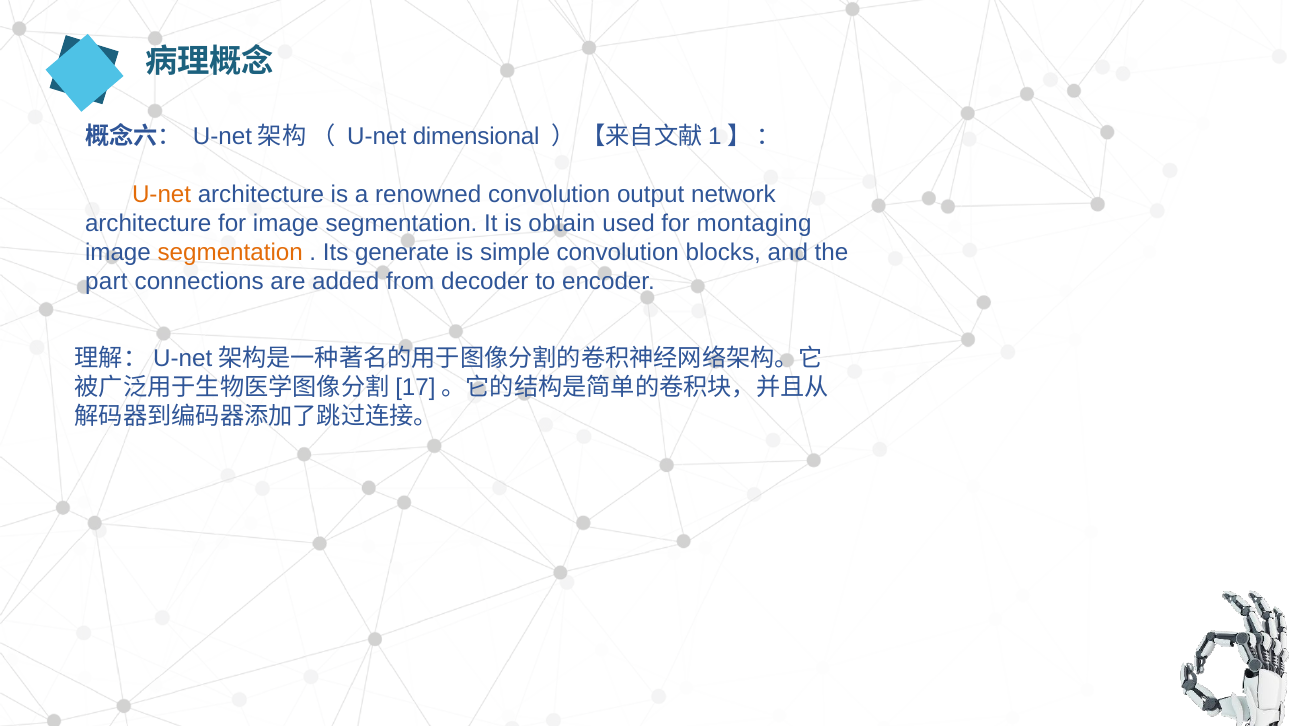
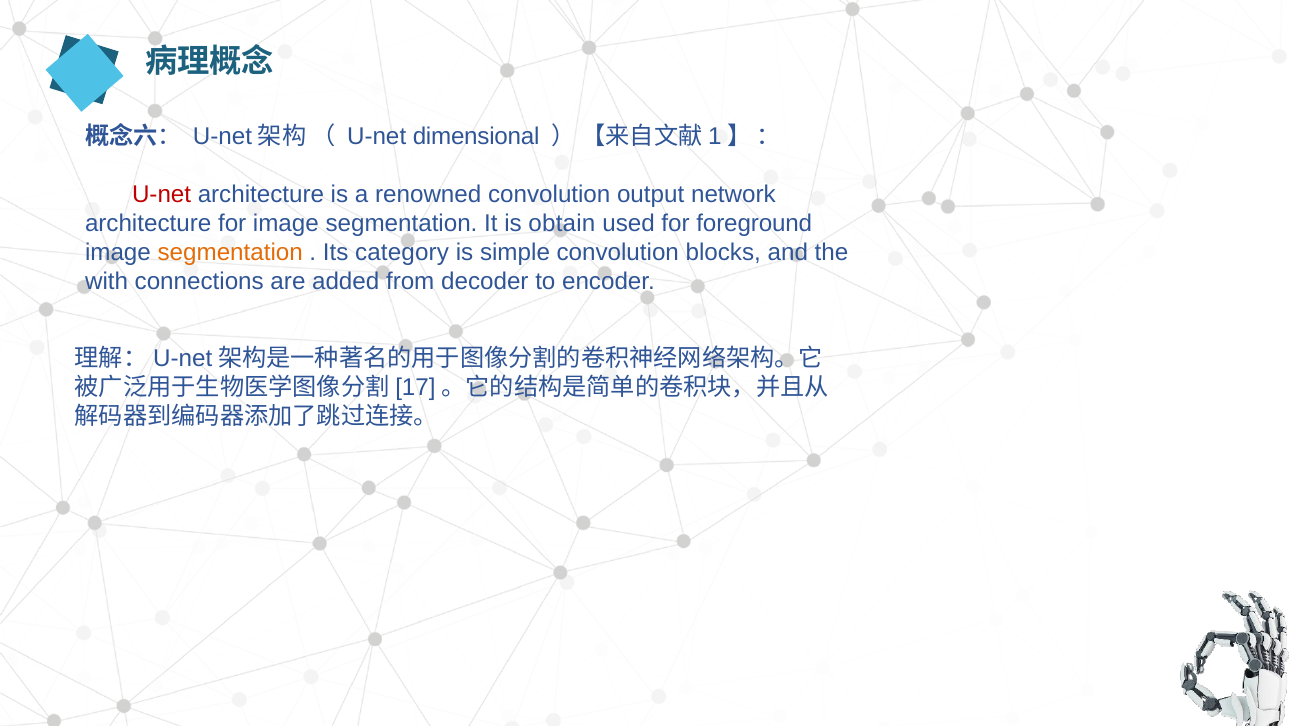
U-net at (162, 194) colour: orange -> red
montaging: montaging -> foreground
generate: generate -> category
part: part -> with
